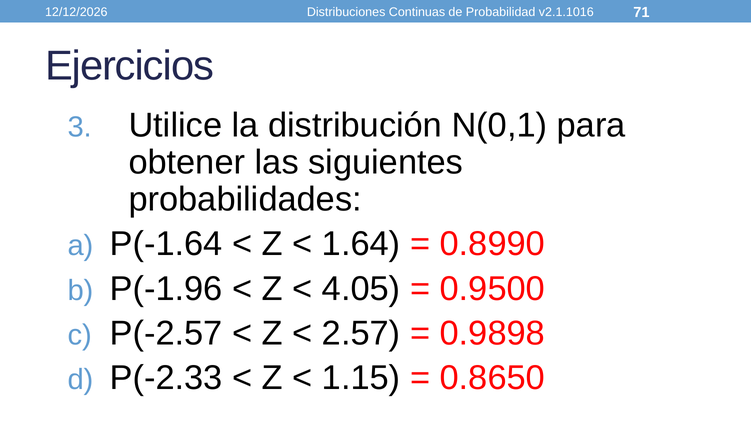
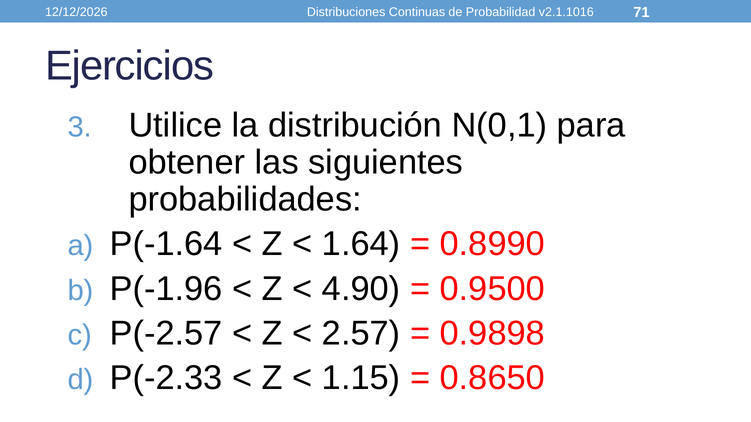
4.05: 4.05 -> 4.90
